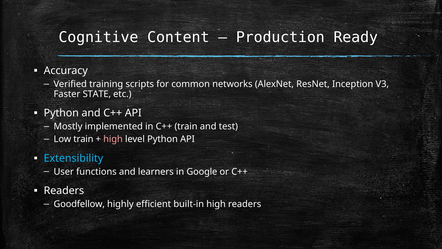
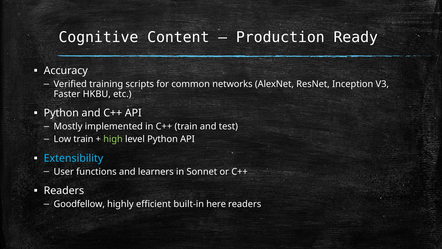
STATE: STATE -> HKBU
high at (113, 139) colour: pink -> light green
Google: Google -> Sonnet
built-in high: high -> here
